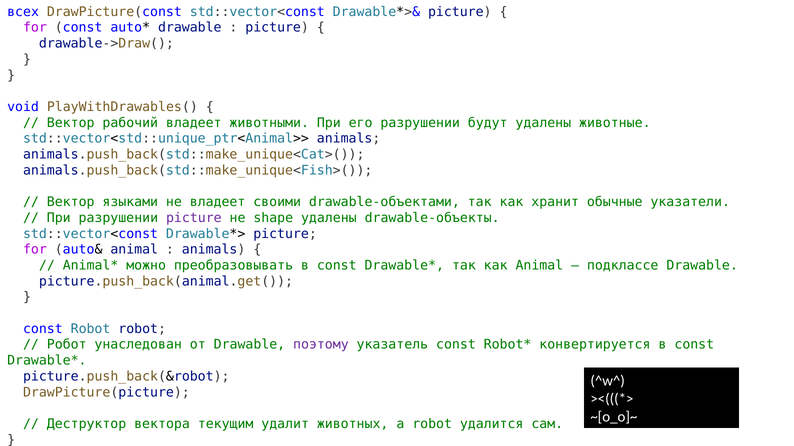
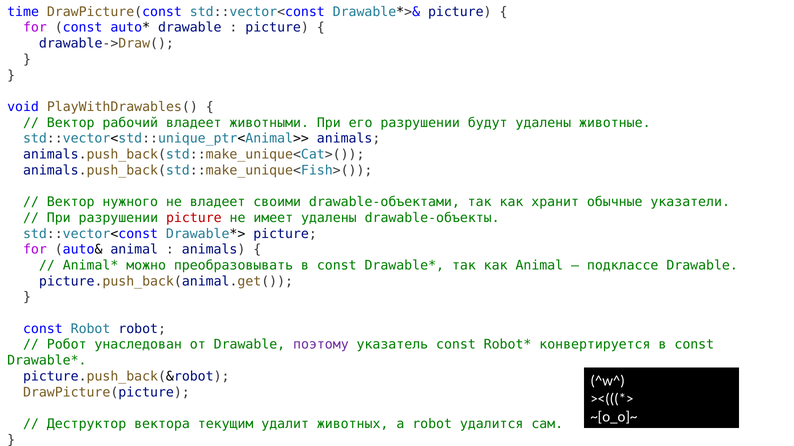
всех: всех -> time
языками: языками -> нужного
picture at (194, 218) colour: purple -> red
shape: shape -> имеет
